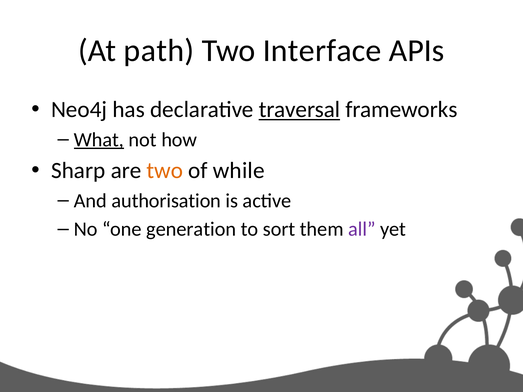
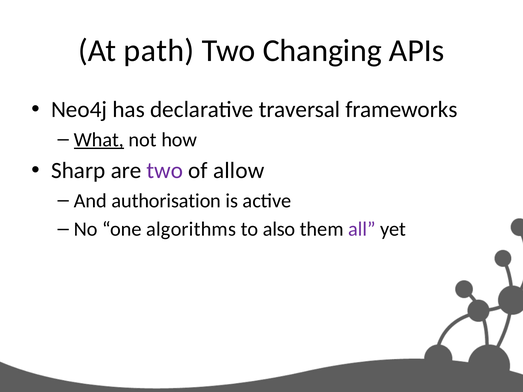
Interface: Interface -> Changing
traversal underline: present -> none
two at (165, 171) colour: orange -> purple
while: while -> allow
generation: generation -> algorithms
sort: sort -> also
